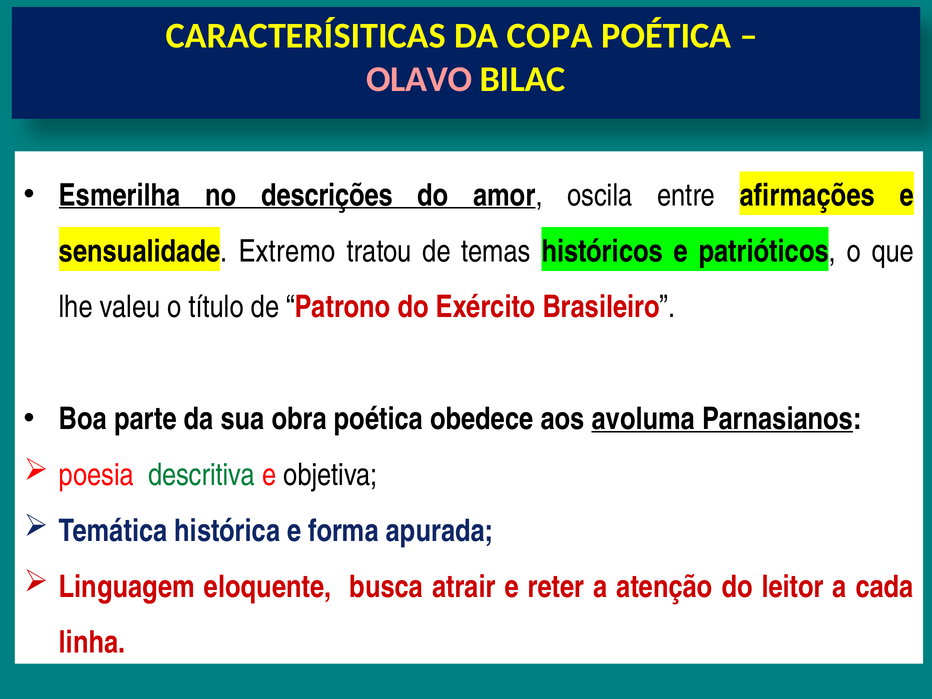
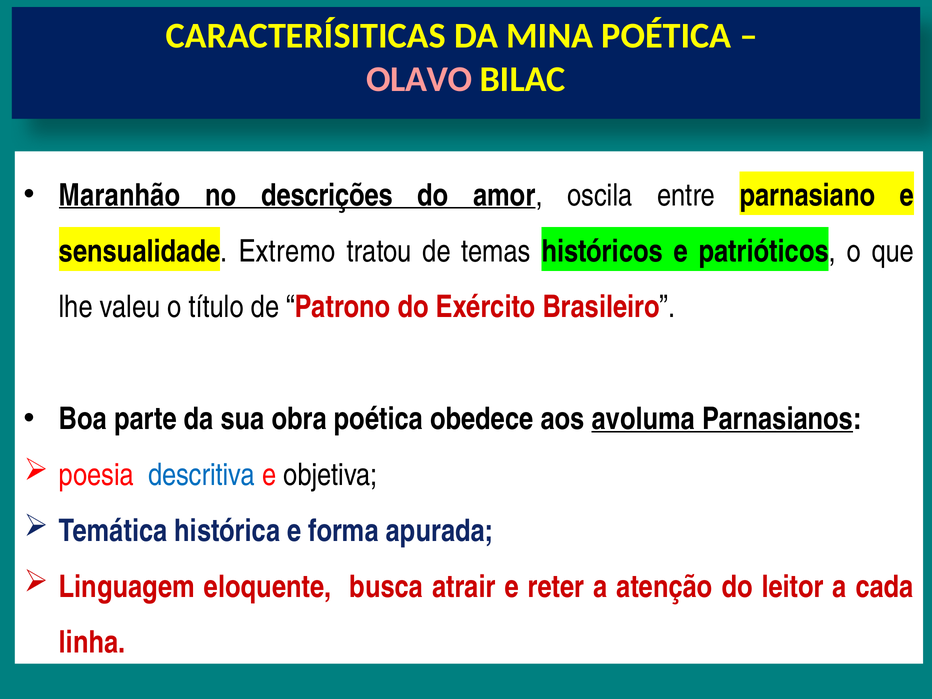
COPA: COPA -> MINA
Esmerilha: Esmerilha -> Maranhão
afirmações: afirmações -> parnasiano
descritiva colour: green -> blue
